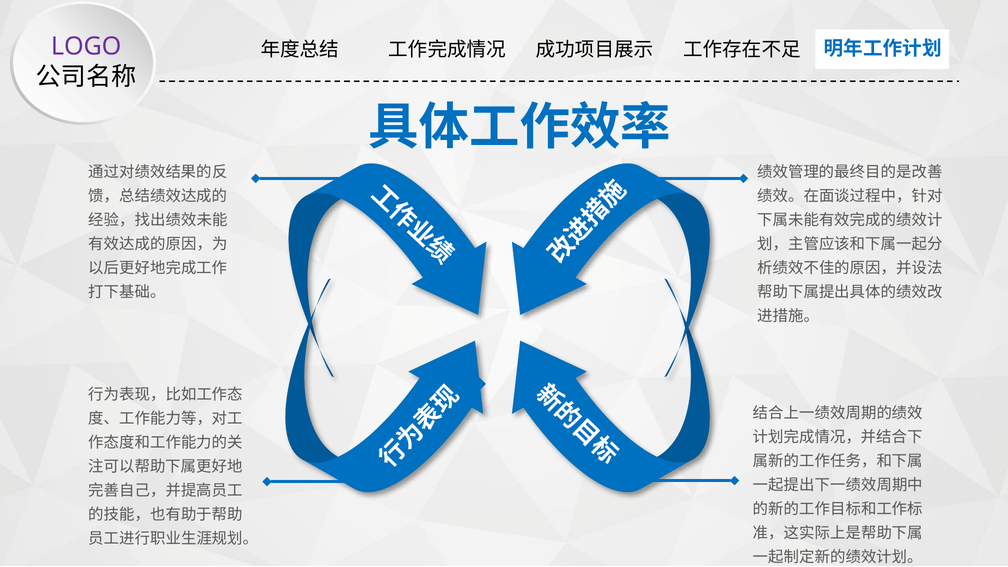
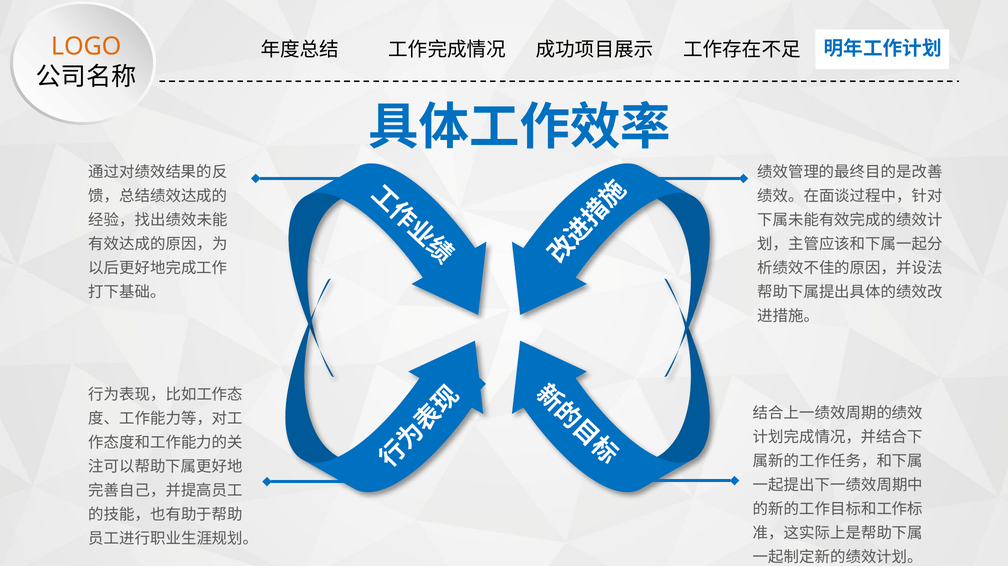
LOGO colour: purple -> orange
